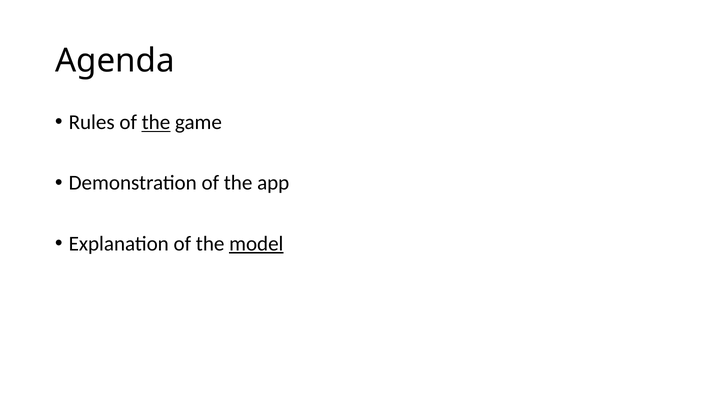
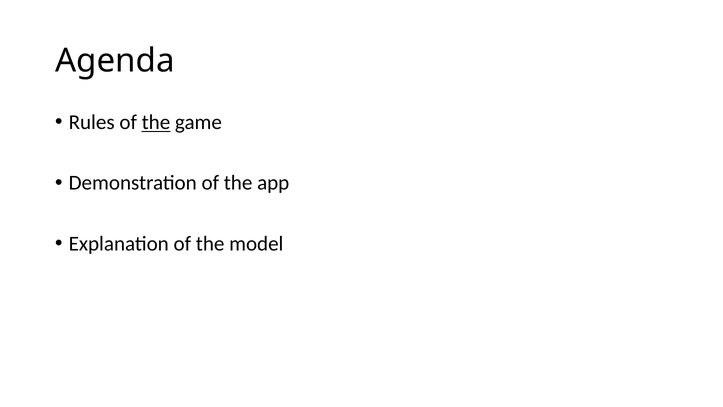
model underline: present -> none
